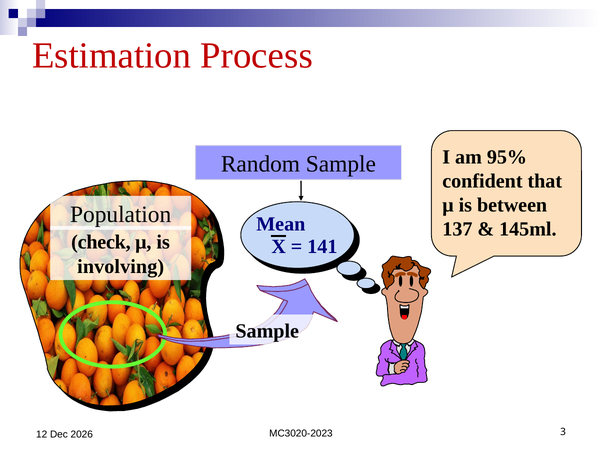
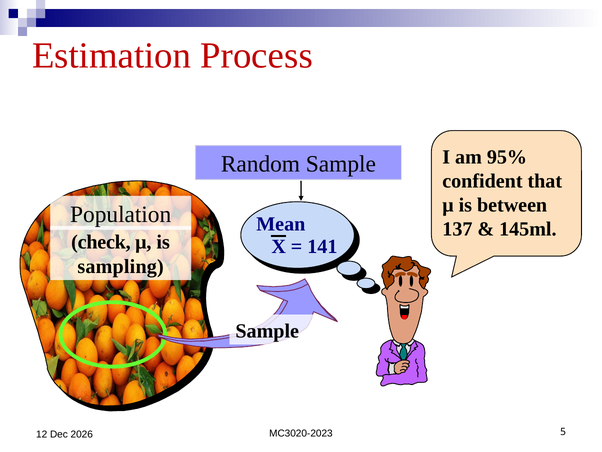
involving: involving -> sampling
3: 3 -> 5
